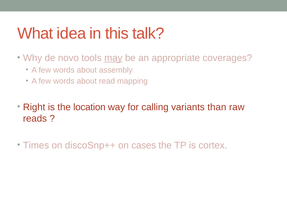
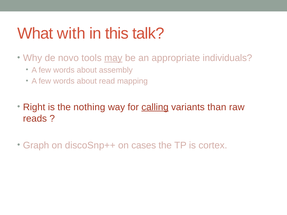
idea: idea -> with
coverages: coverages -> individuals
location: location -> nothing
calling underline: none -> present
Times: Times -> Graph
